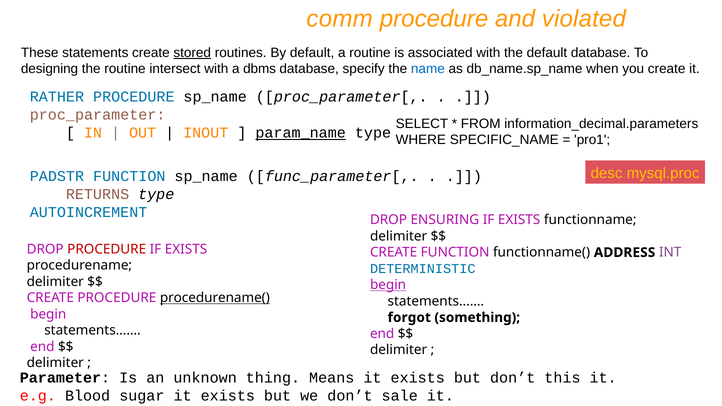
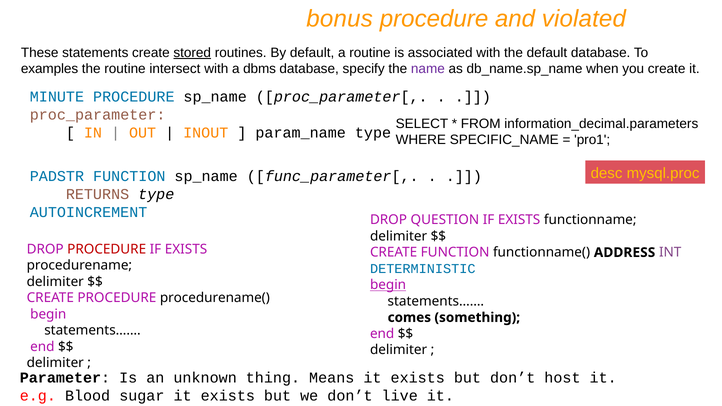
comm: comm -> bonus
designing: designing -> examples
name colour: blue -> purple
RATHER: RATHER -> MINUTE
param_name underline: present -> none
ENSURING: ENSURING -> QUESTION
procedurename( underline: present -> none
forgot: forgot -> comes
this: this -> host
sale: sale -> live
